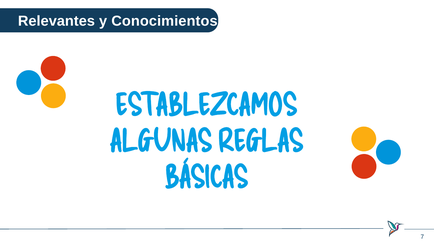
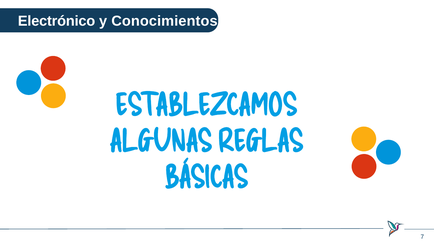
Relevantes: Relevantes -> Electrónico
